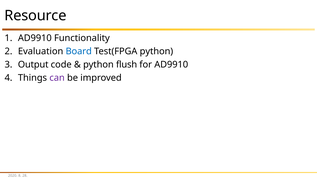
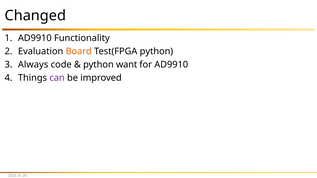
Resource: Resource -> Changed
Board colour: blue -> orange
Output: Output -> Always
flush: flush -> want
